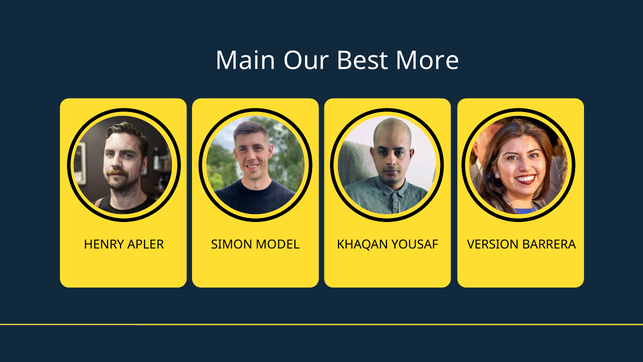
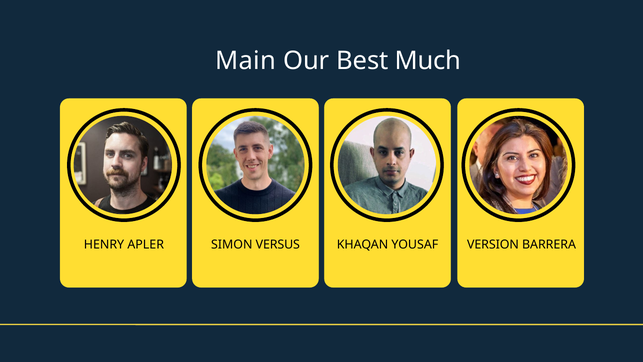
More: More -> Much
MODEL: MODEL -> VERSUS
